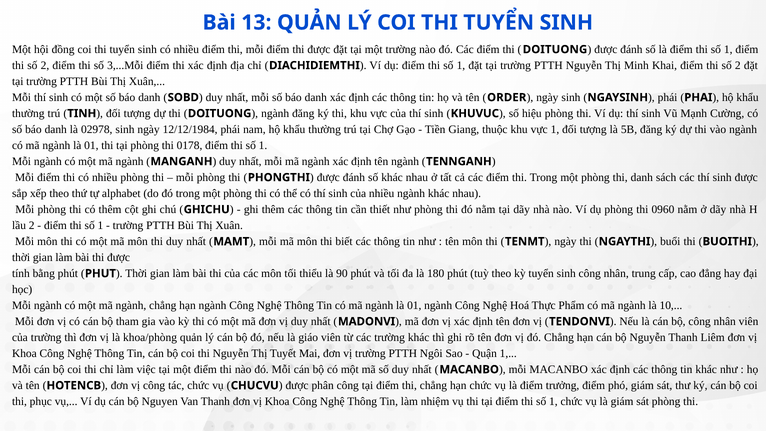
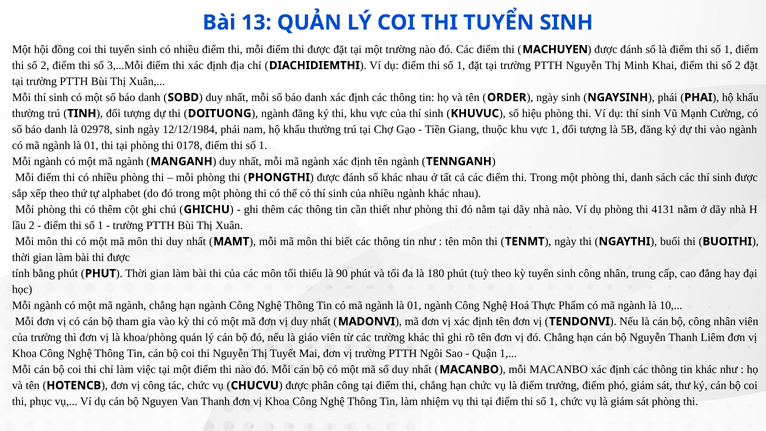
DOITUONG at (555, 49): DOITUONG -> MACHUYEN
0960: 0960 -> 4131
